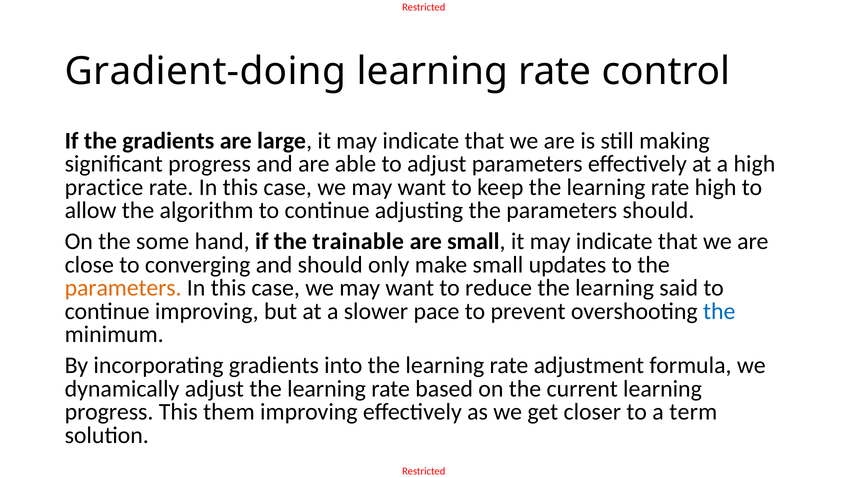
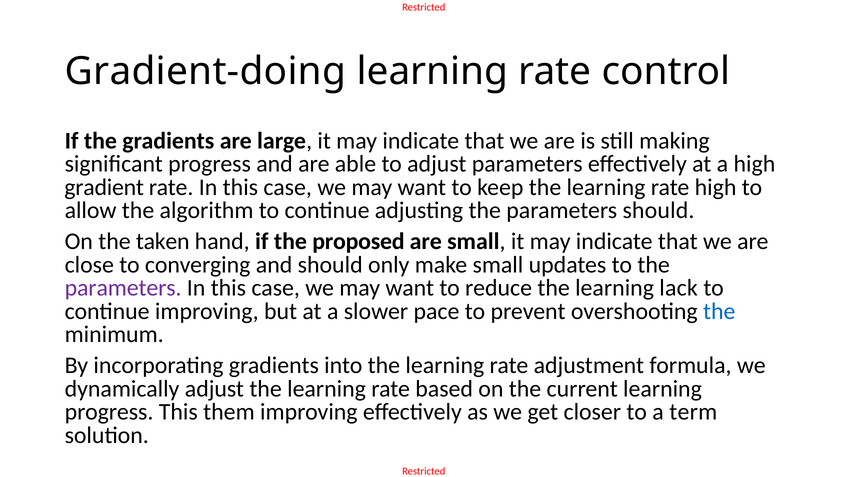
practice: practice -> gradient
some: some -> taken
trainable: trainable -> proposed
parameters at (123, 288) colour: orange -> purple
said: said -> lack
